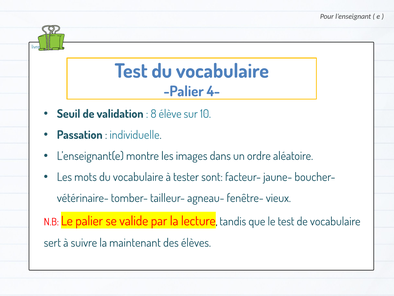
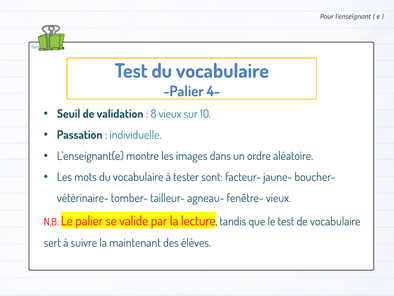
8 élève: élève -> vieux
